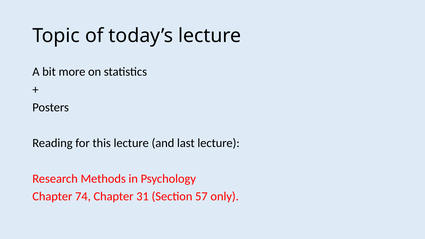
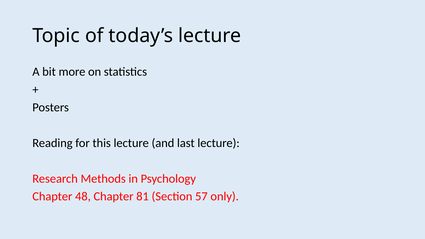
74: 74 -> 48
31: 31 -> 81
